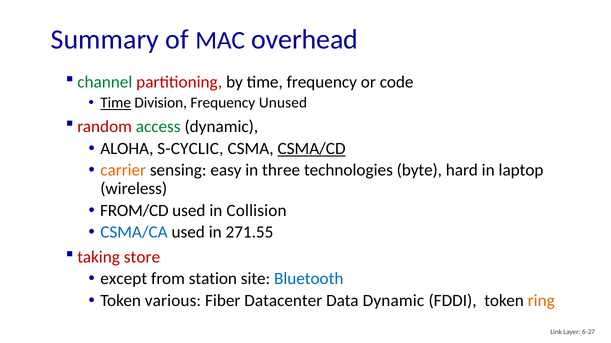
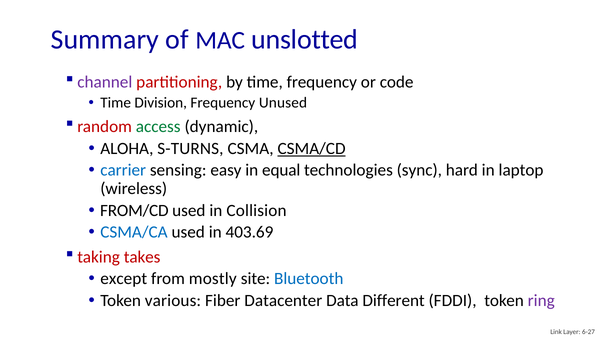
overhead: overhead -> unslotted
channel colour: green -> purple
Time at (116, 103) underline: present -> none
S-CYCLIC: S-CYCLIC -> S-TURNS
carrier colour: orange -> blue
three: three -> equal
byte: byte -> sync
271.55: 271.55 -> 403.69
store: store -> takes
station: station -> mostly
Data Dynamic: Dynamic -> Different
ring colour: orange -> purple
